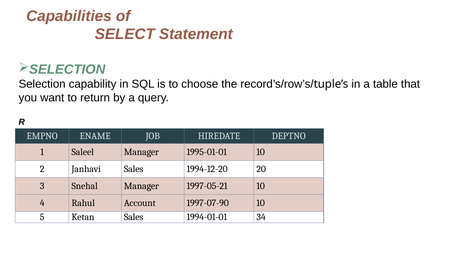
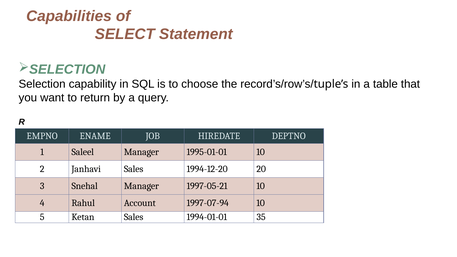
1997-07-90: 1997-07-90 -> 1997-07-94
34: 34 -> 35
